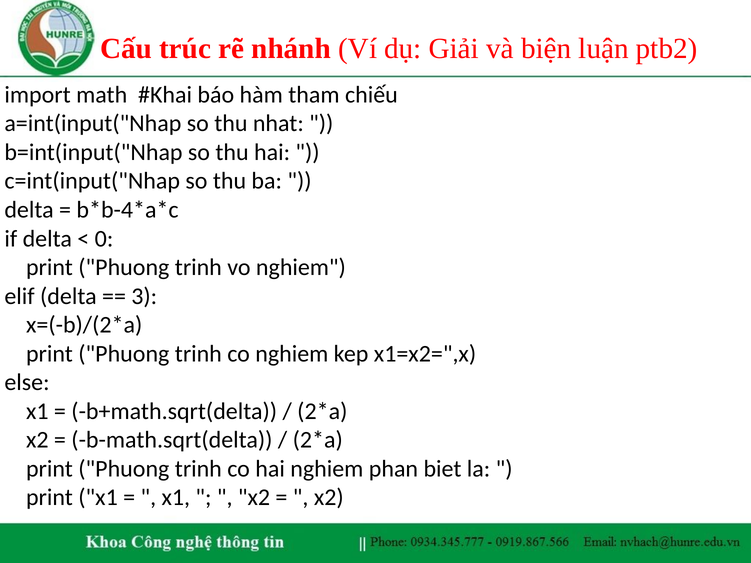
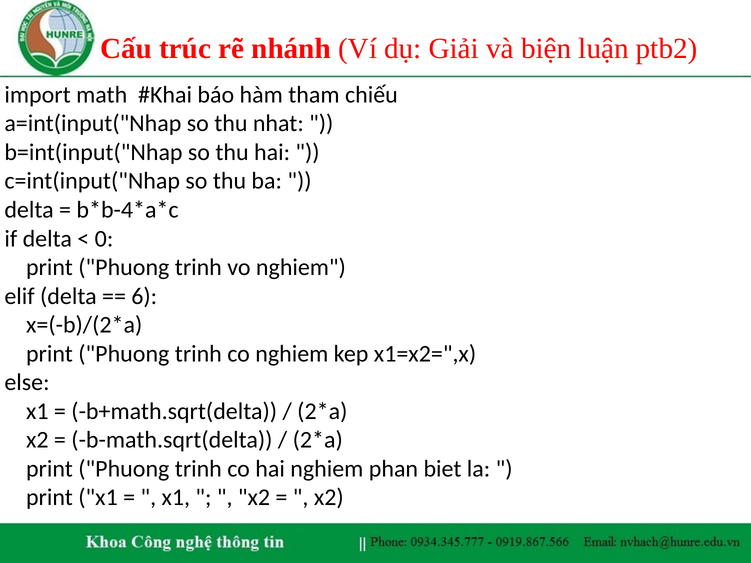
3: 3 -> 6
